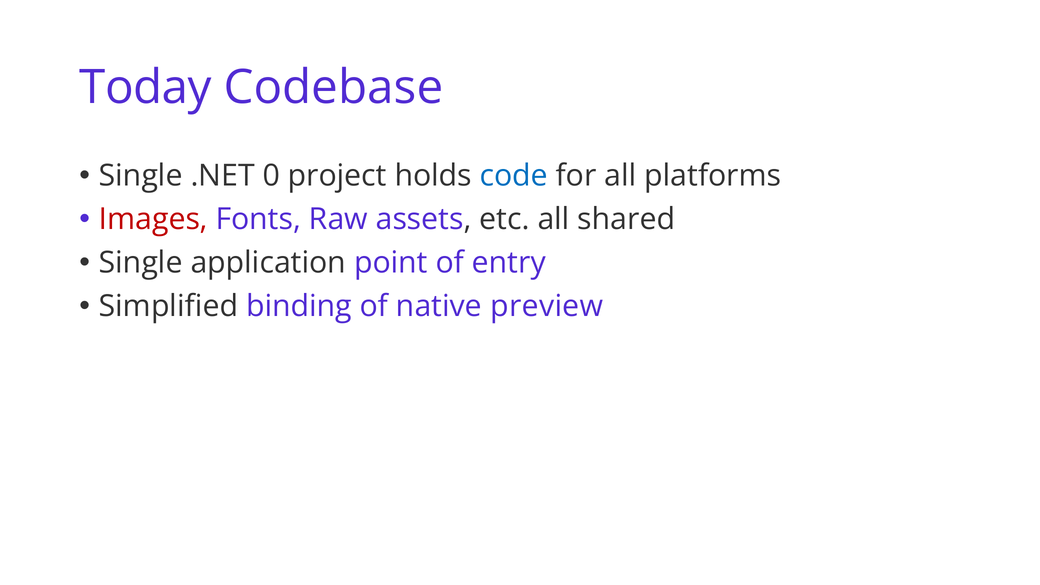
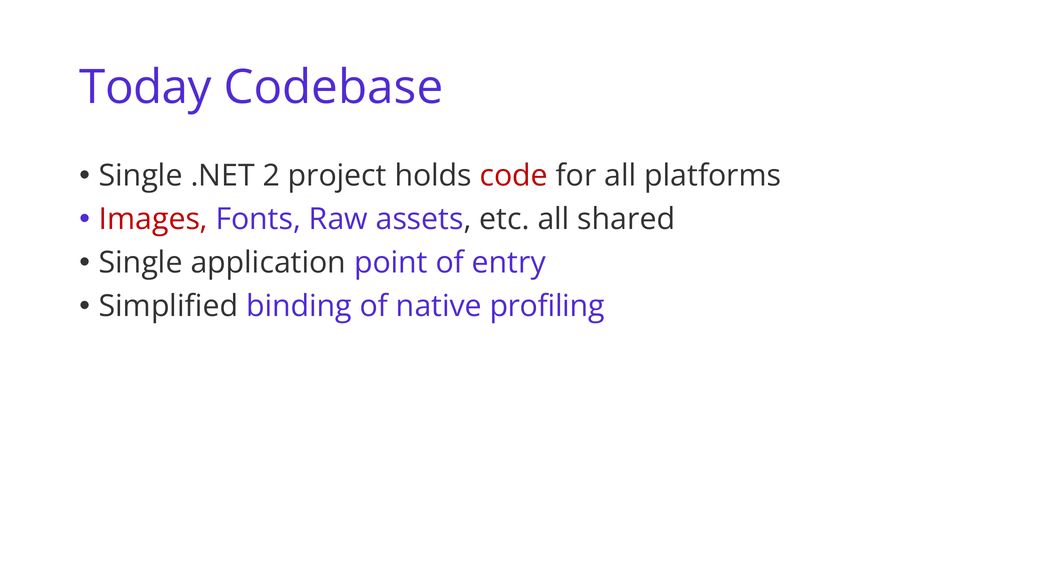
0: 0 -> 2
code colour: blue -> red
preview: preview -> profiling
